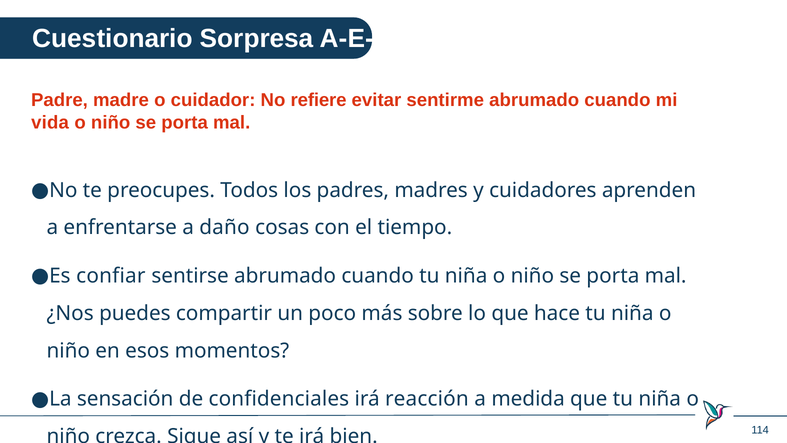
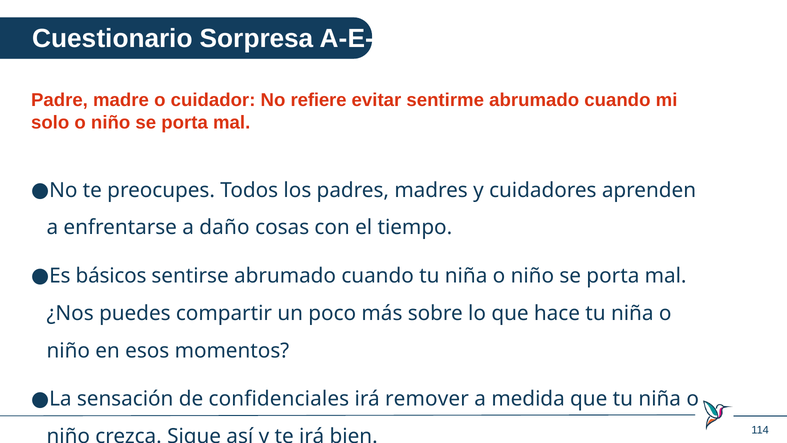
vida: vida -> solo
confiar: confiar -> básicos
reacción: reacción -> remover
